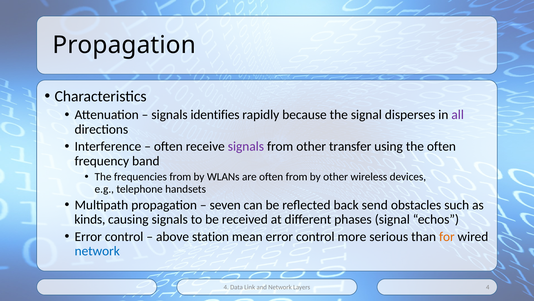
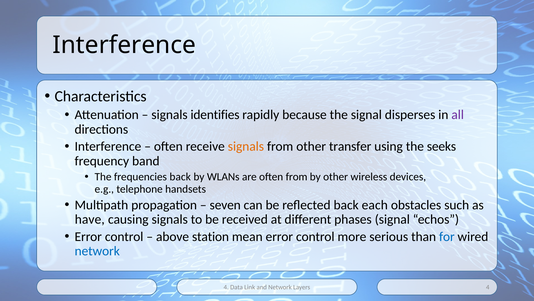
Propagation at (124, 45): Propagation -> Interference
signals at (246, 146) colour: purple -> orange
the often: often -> seeks
frequencies from: from -> back
send: send -> each
kinds: kinds -> have
for colour: orange -> blue
